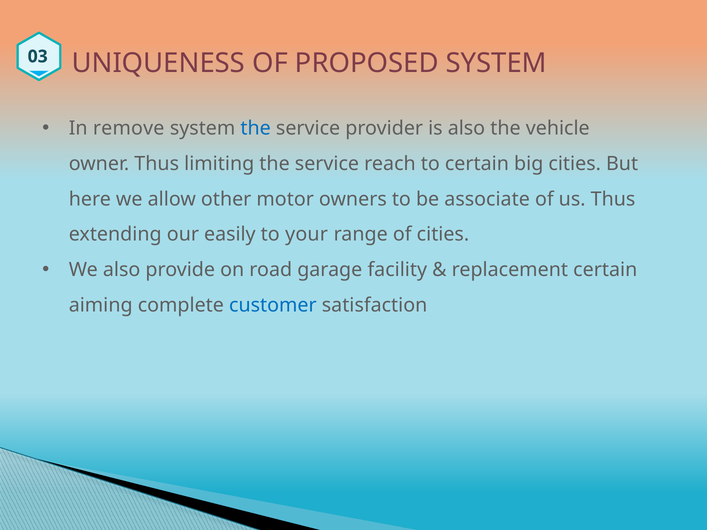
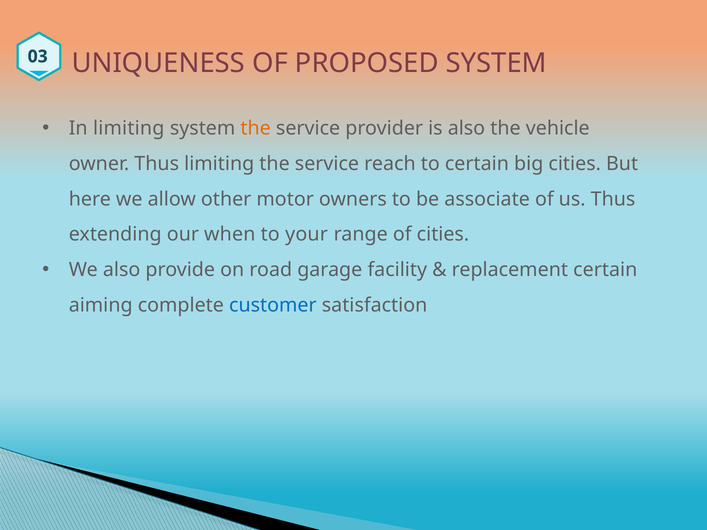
In remove: remove -> limiting
the at (256, 129) colour: blue -> orange
easily: easily -> when
